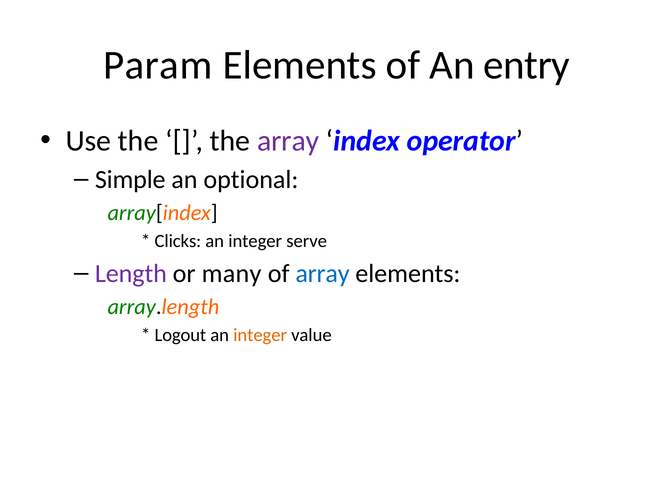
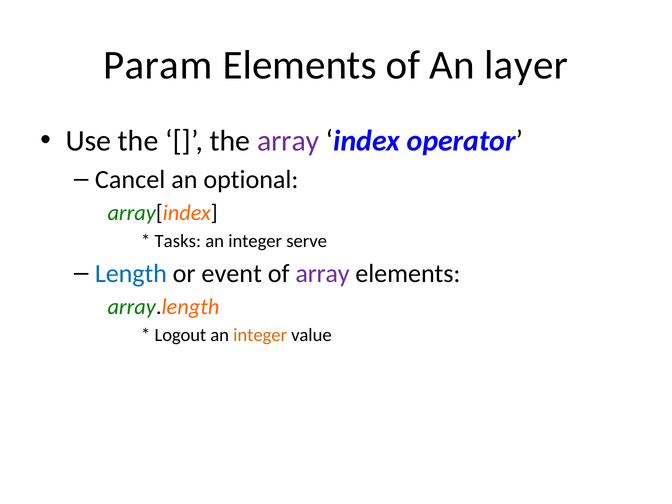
entry: entry -> layer
Simple: Simple -> Cancel
Clicks: Clicks -> Tasks
Length colour: purple -> blue
many: many -> event
array at (323, 274) colour: blue -> purple
